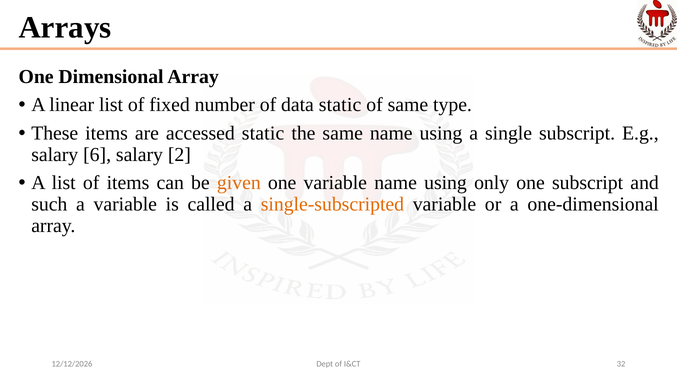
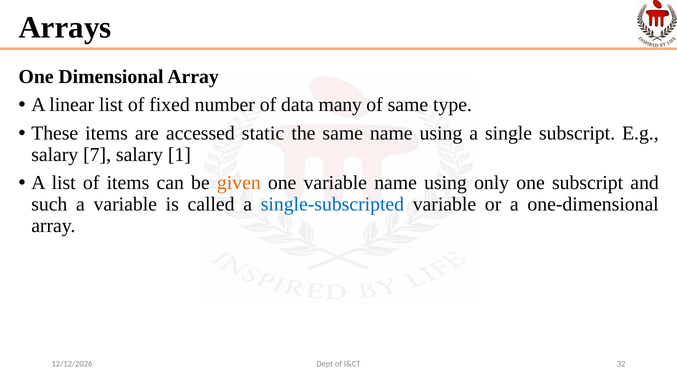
data static: static -> many
6: 6 -> 7
2: 2 -> 1
single-subscripted colour: orange -> blue
